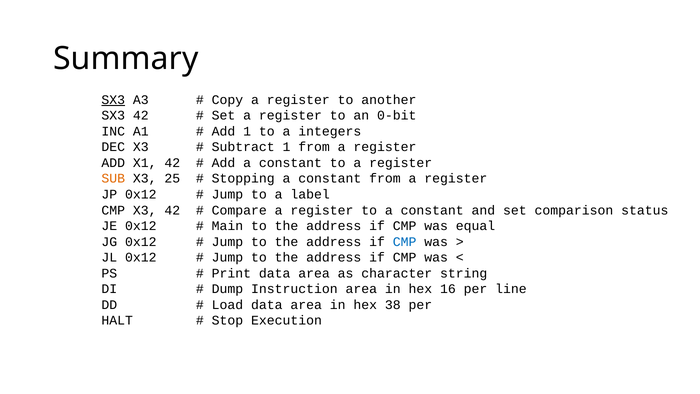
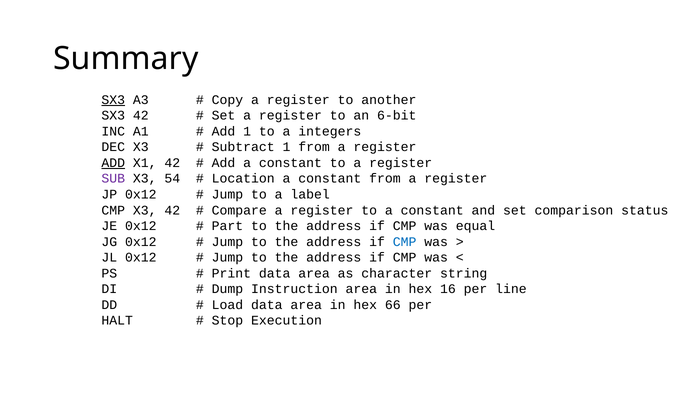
0-bit: 0-bit -> 6-bit
ADD at (113, 163) underline: none -> present
SUB colour: orange -> purple
25: 25 -> 54
Stopping: Stopping -> Location
Main: Main -> Part
38: 38 -> 66
